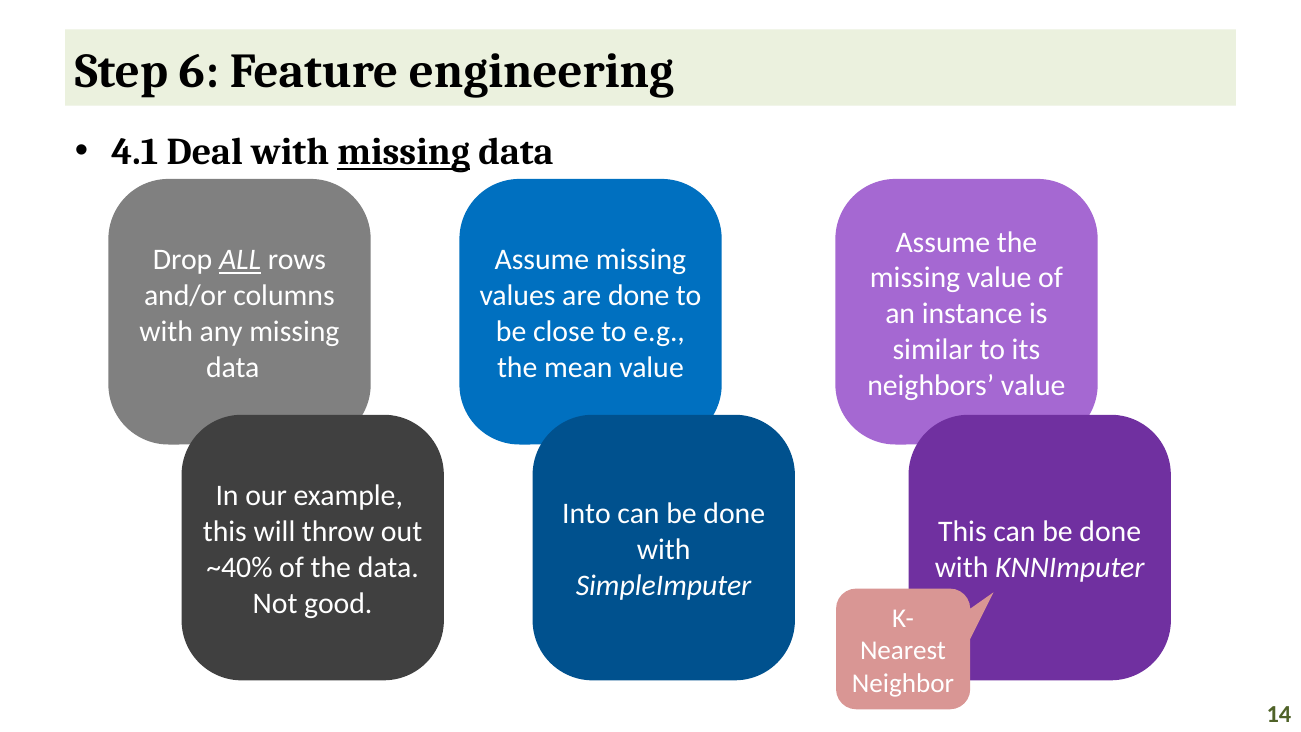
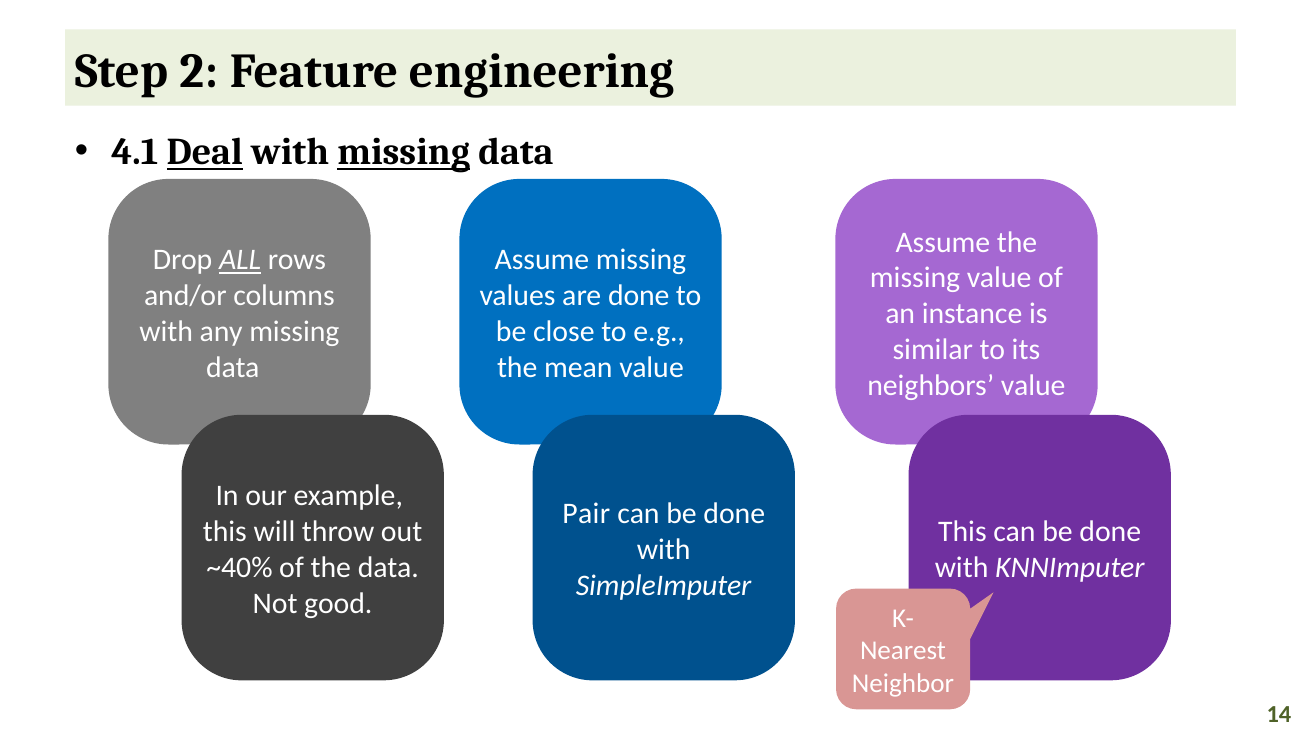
6: 6 -> 2
Deal underline: none -> present
Into: Into -> Pair
